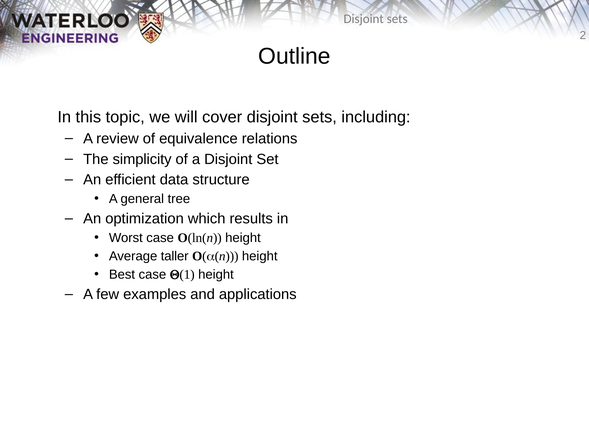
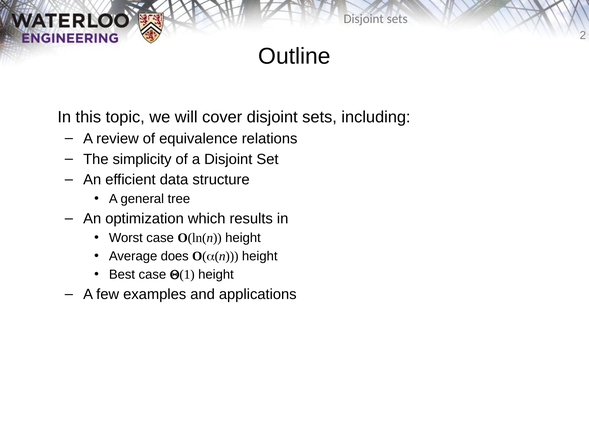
taller: taller -> does
